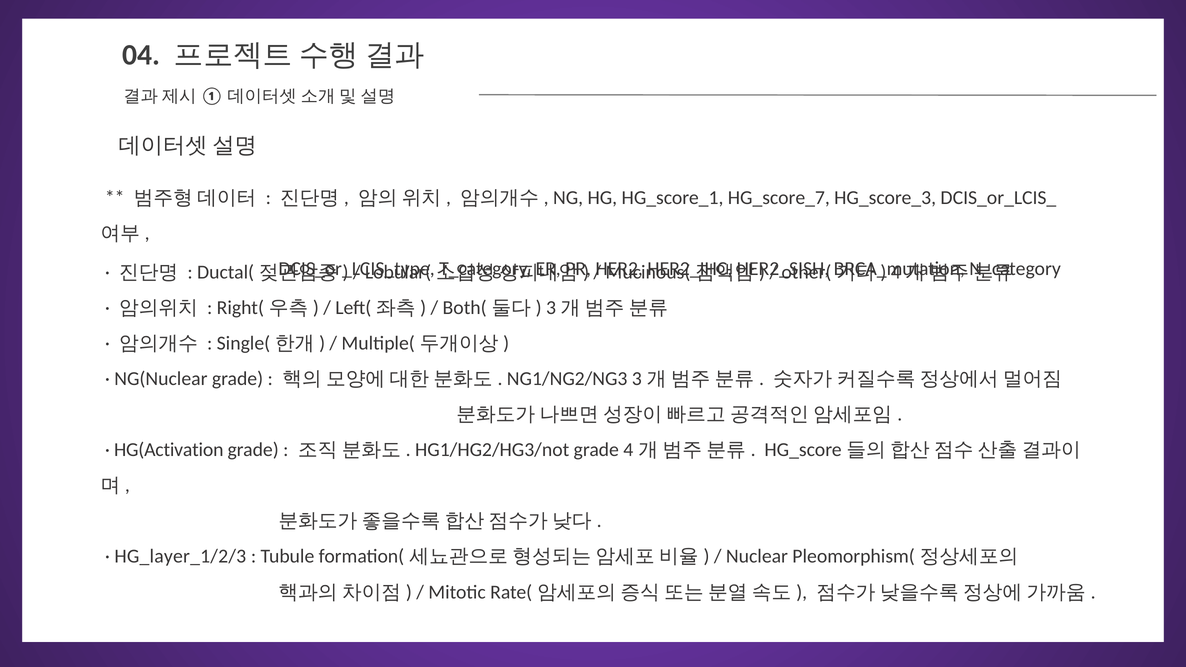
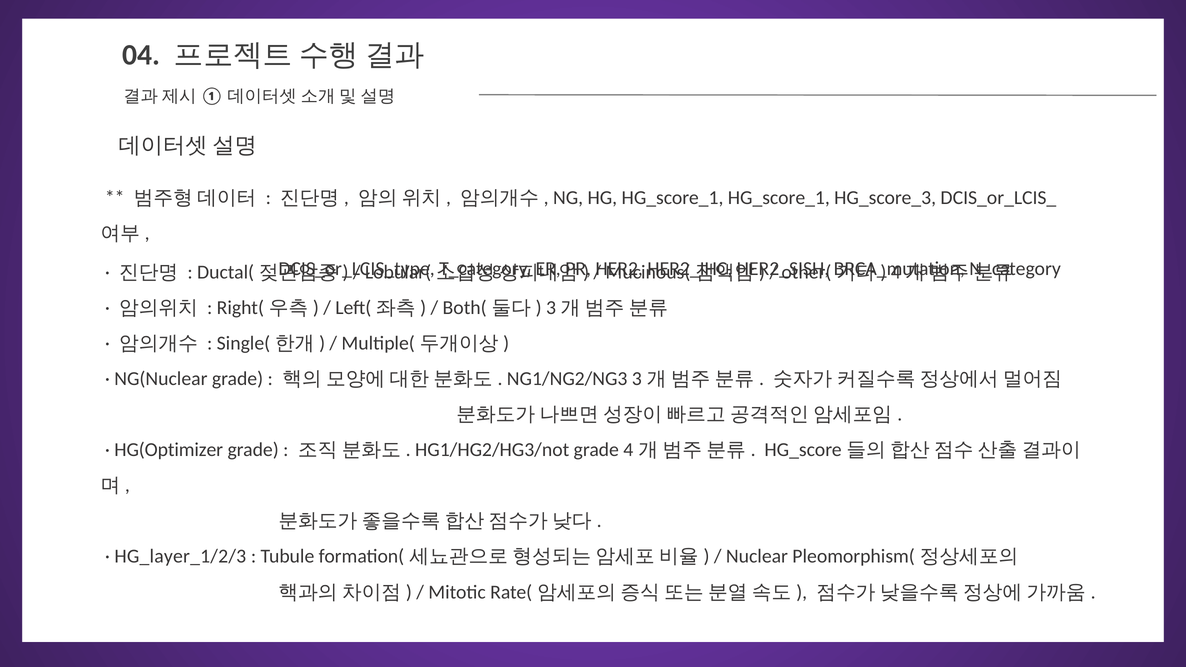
HG_score_1 HG_score_7: HG_score_7 -> HG_score_1
HG(Activation: HG(Activation -> HG(Optimizer
